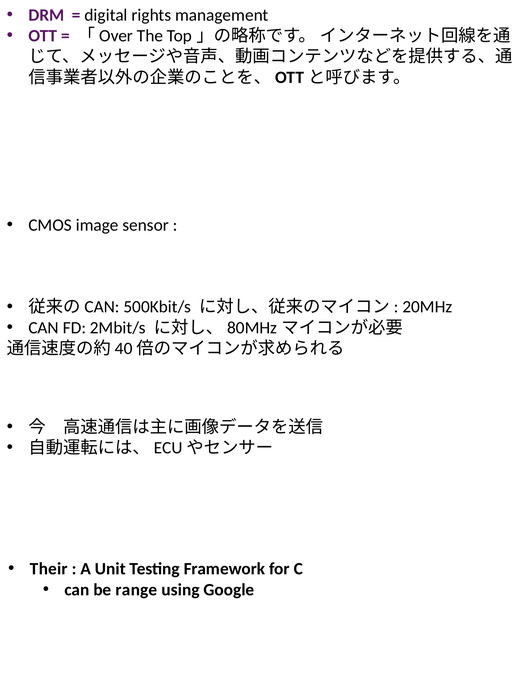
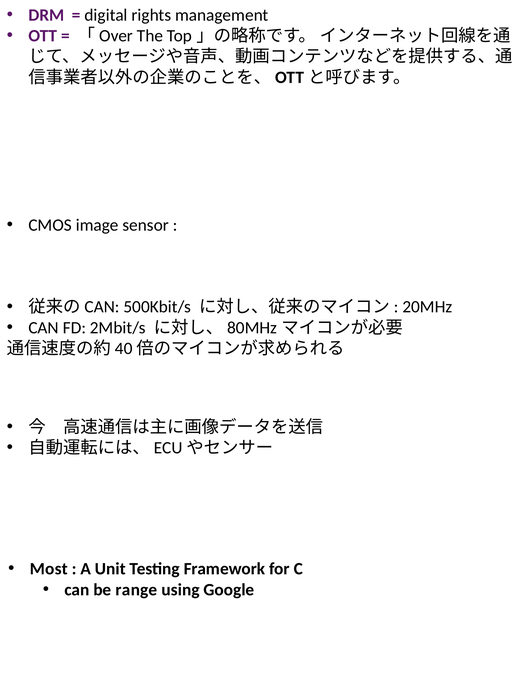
Their: Their -> Most
